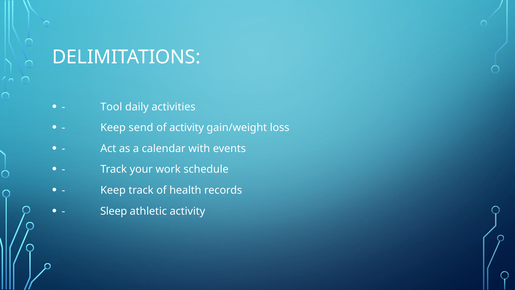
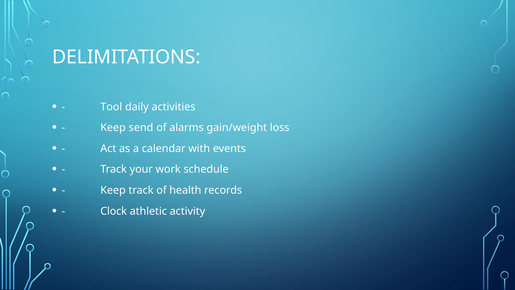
of activity: activity -> alarms
Sleep: Sleep -> Clock
